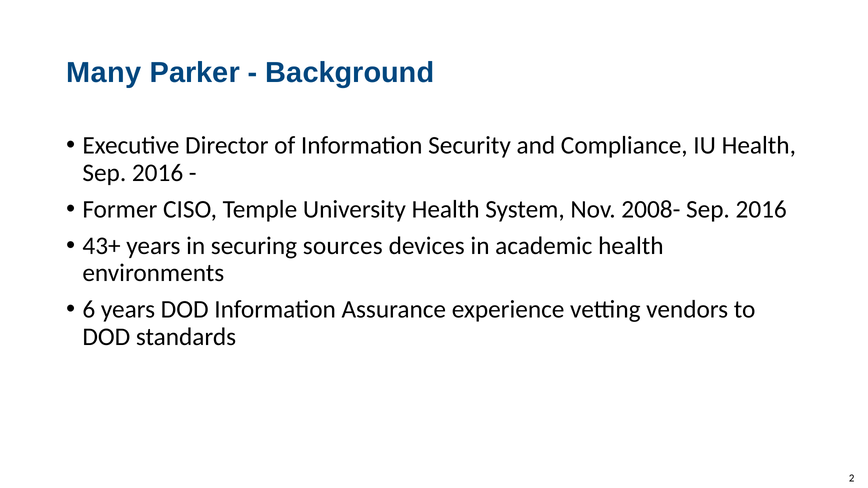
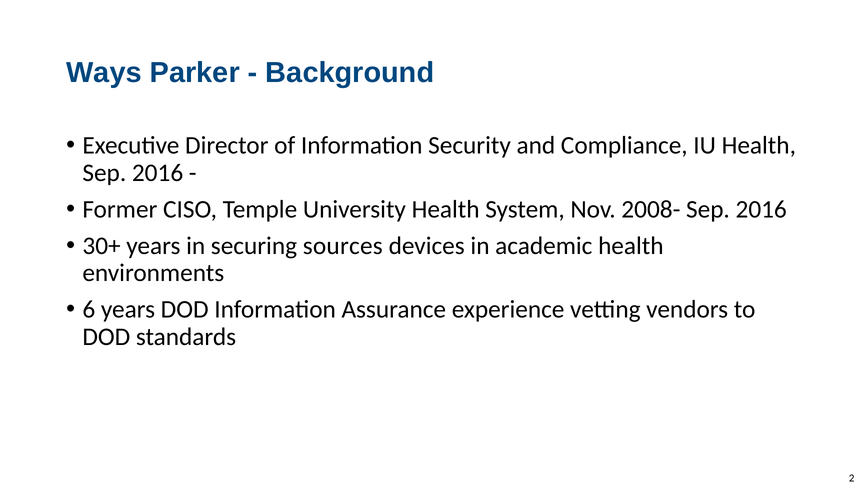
Many: Many -> Ways
43+: 43+ -> 30+
